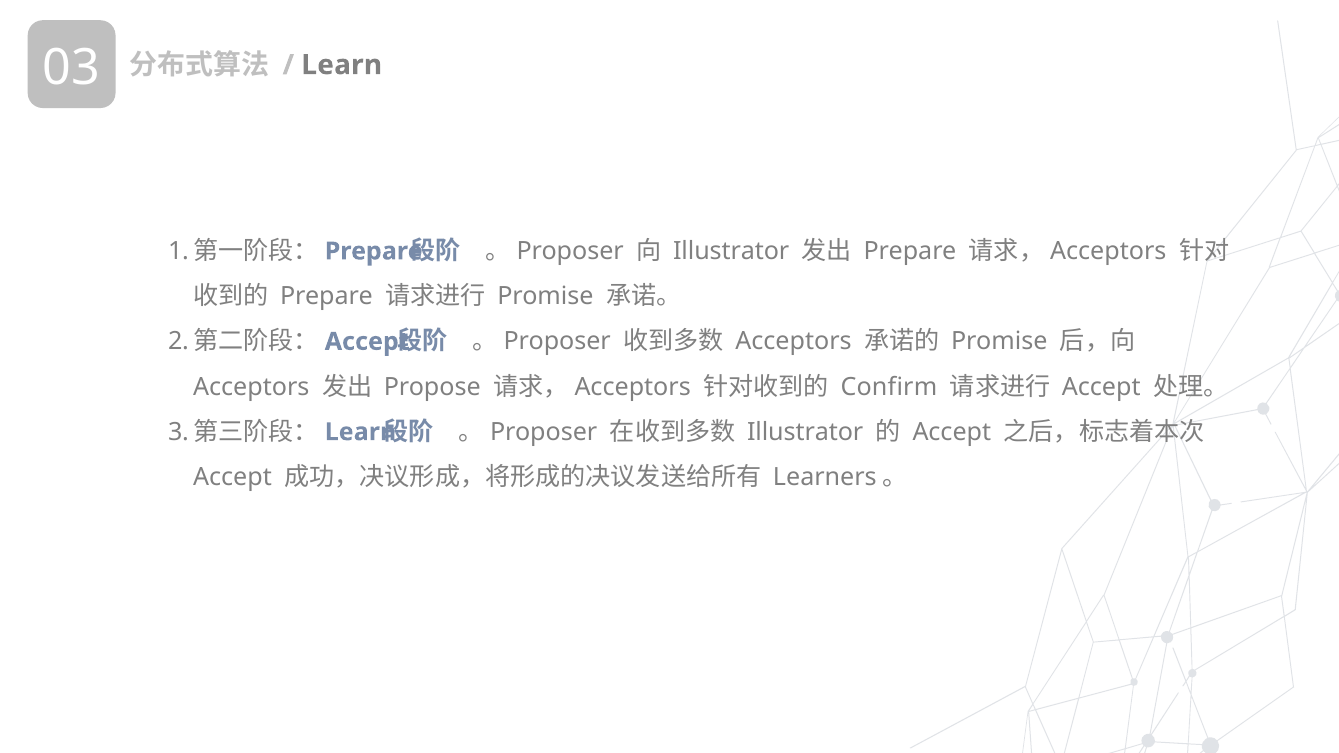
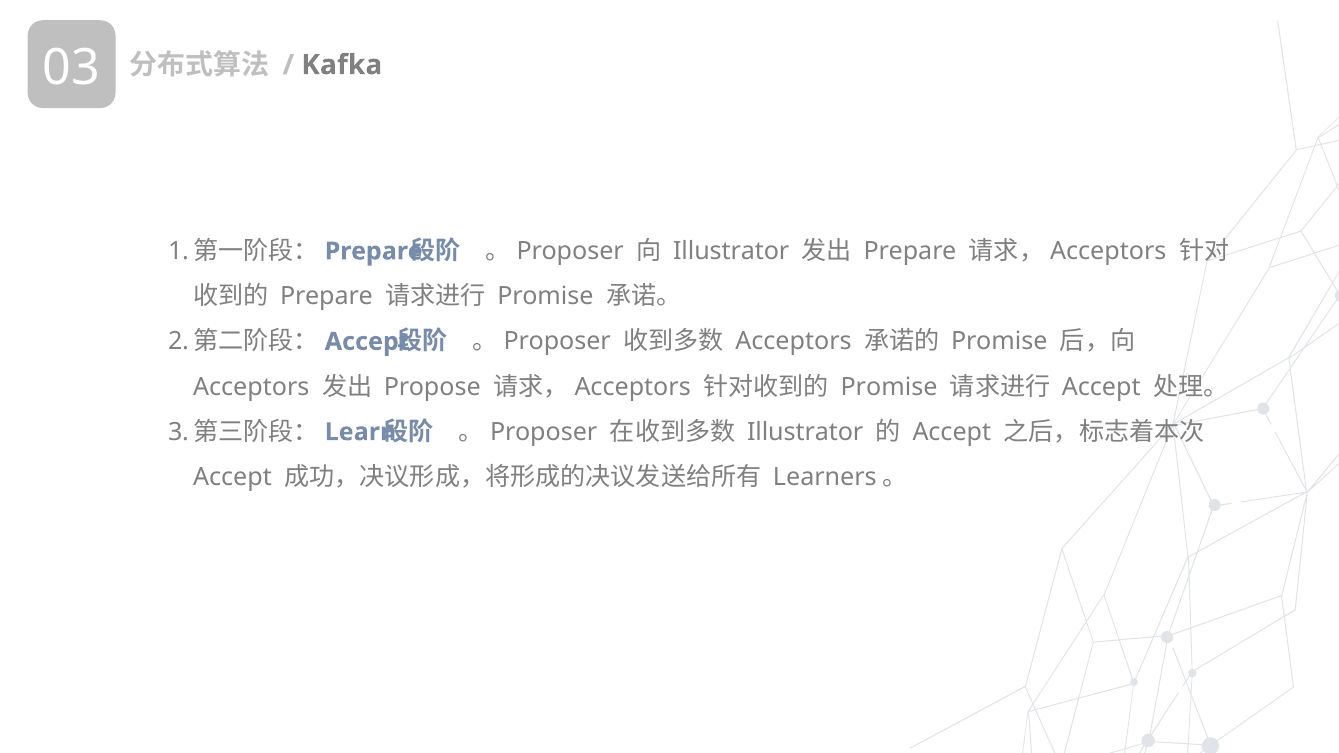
Learn at (342, 65): Learn -> Kafka
Confirm at (889, 387): Confirm -> Promise
